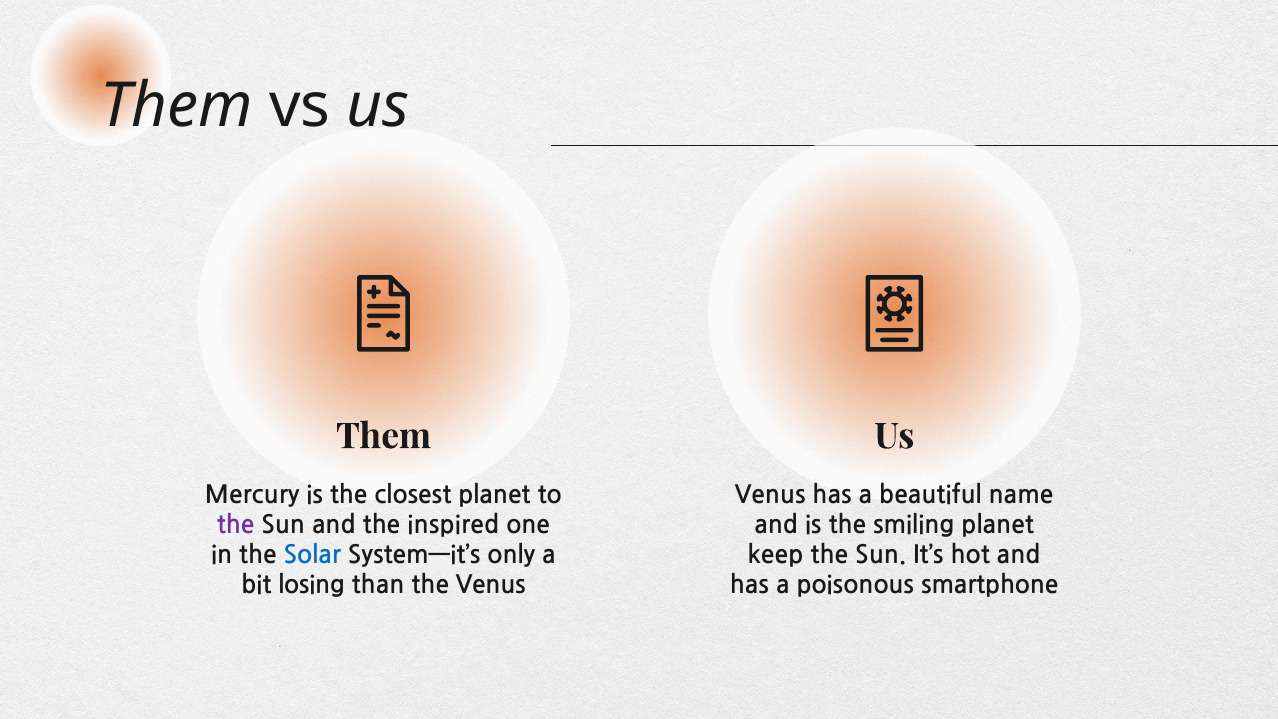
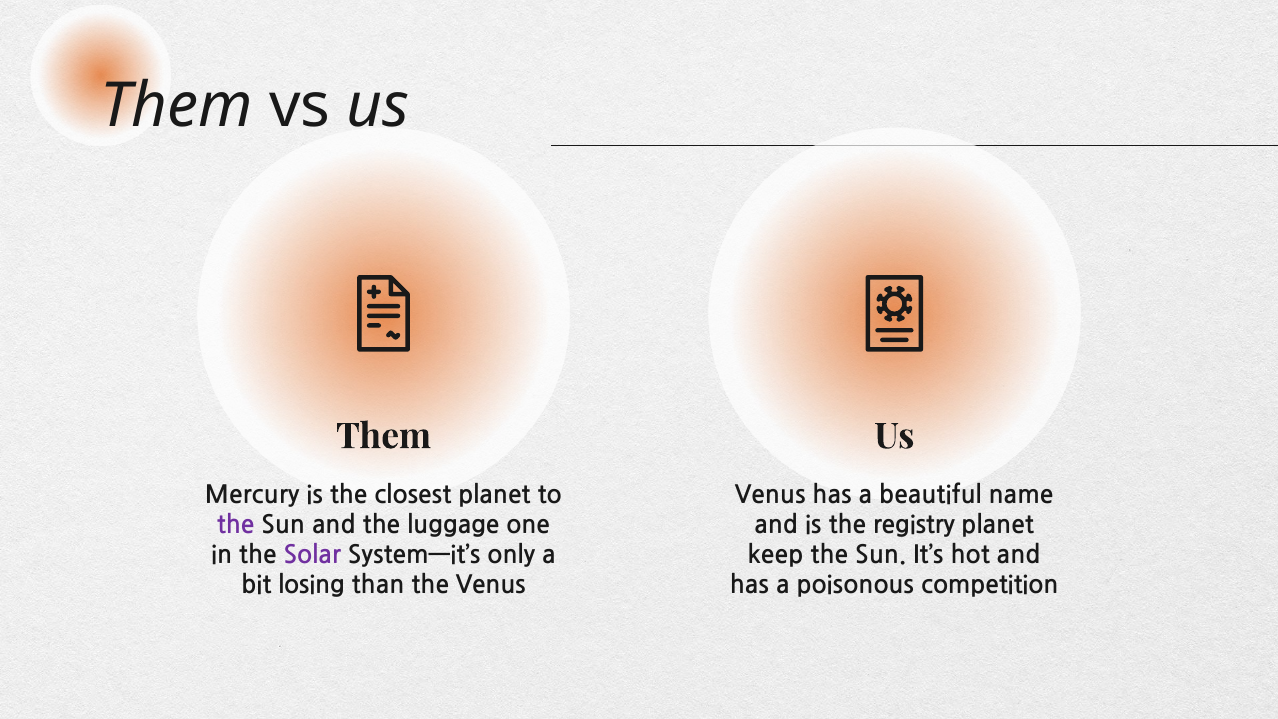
inspired: inspired -> luggage
smiling: smiling -> registry
Solar colour: blue -> purple
smartphone: smartphone -> competition
